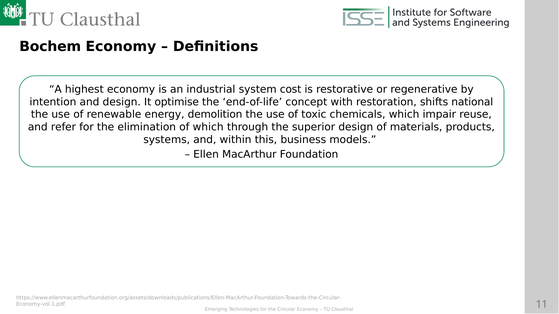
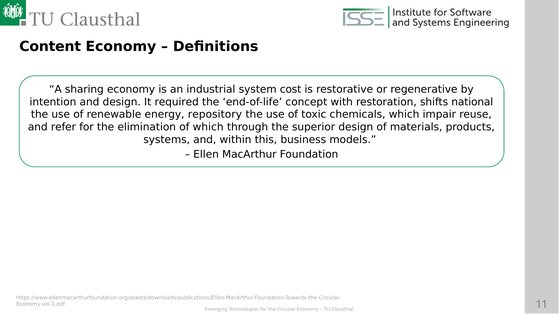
Bochem: Bochem -> Content
highest: highest -> sharing
optimise: optimise -> required
demolition: demolition -> repository
